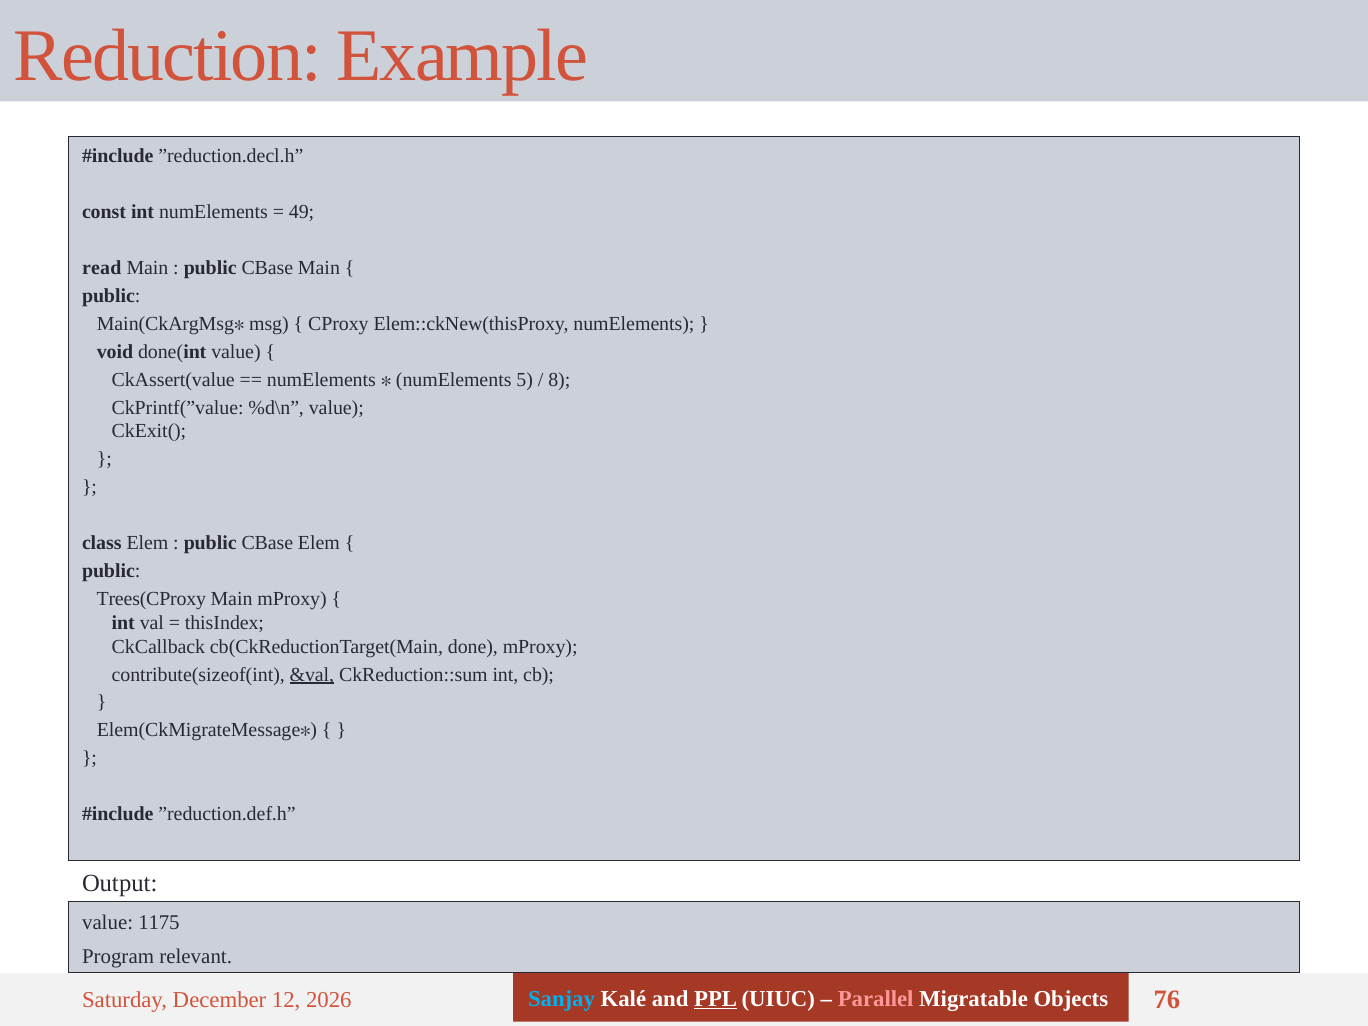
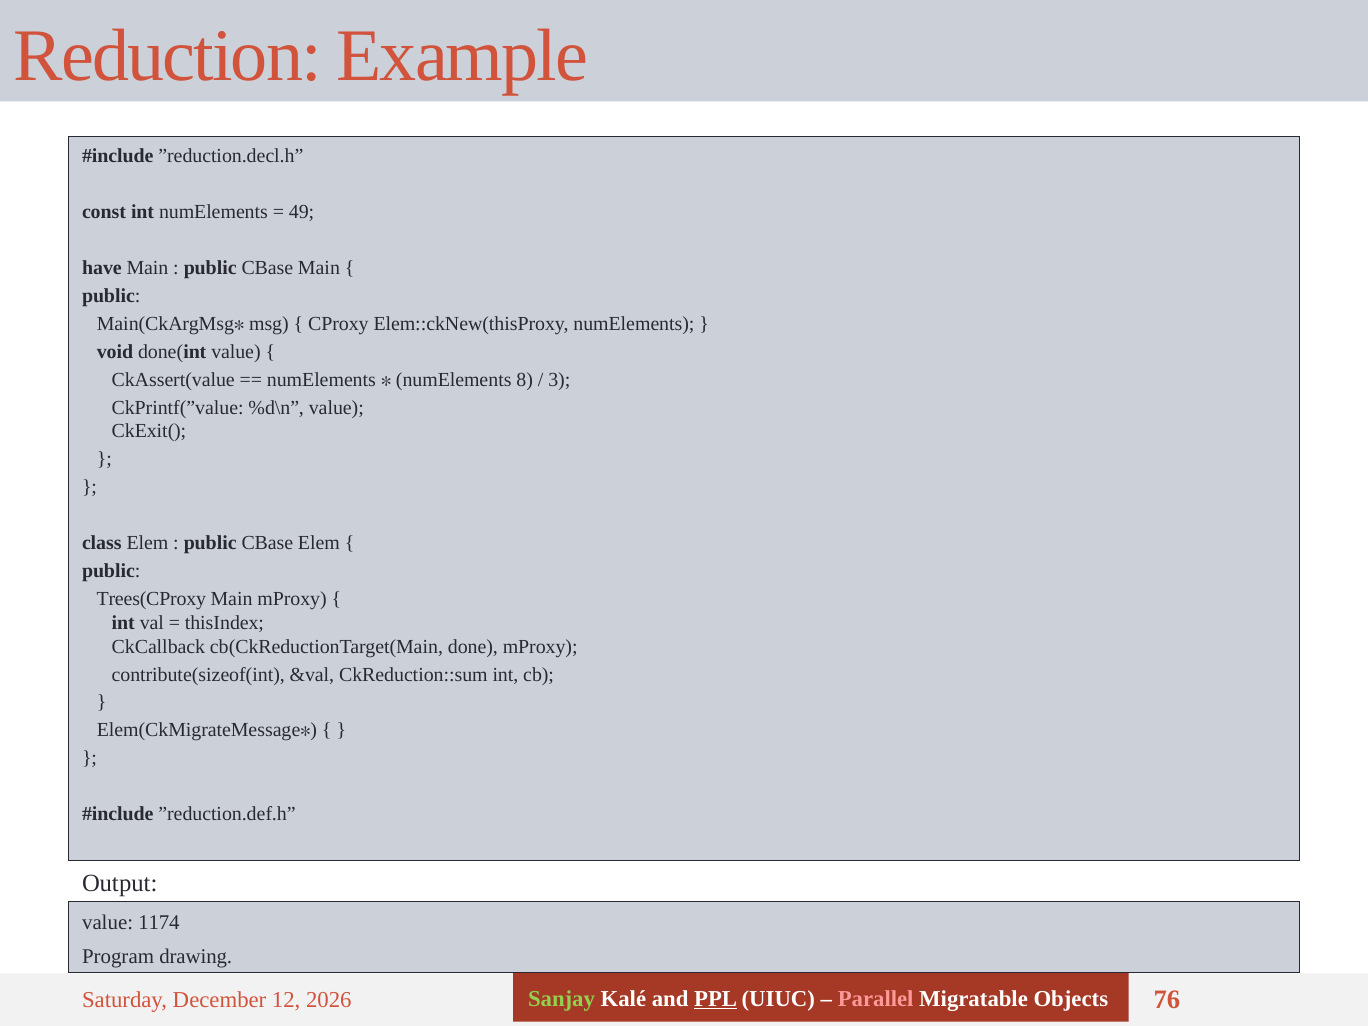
read: read -> have
5: 5 -> 8
8: 8 -> 3
&val underline: present -> none
1175: 1175 -> 1174
relevant: relevant -> drawing
Sanjay colour: light blue -> light green
